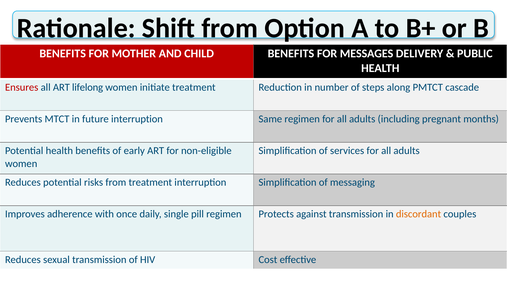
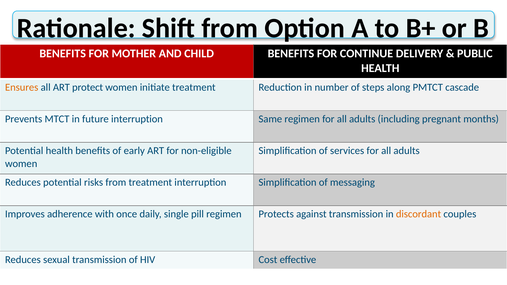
MESSAGES: MESSAGES -> CONTINUE
Ensures colour: red -> orange
lifelong: lifelong -> protect
